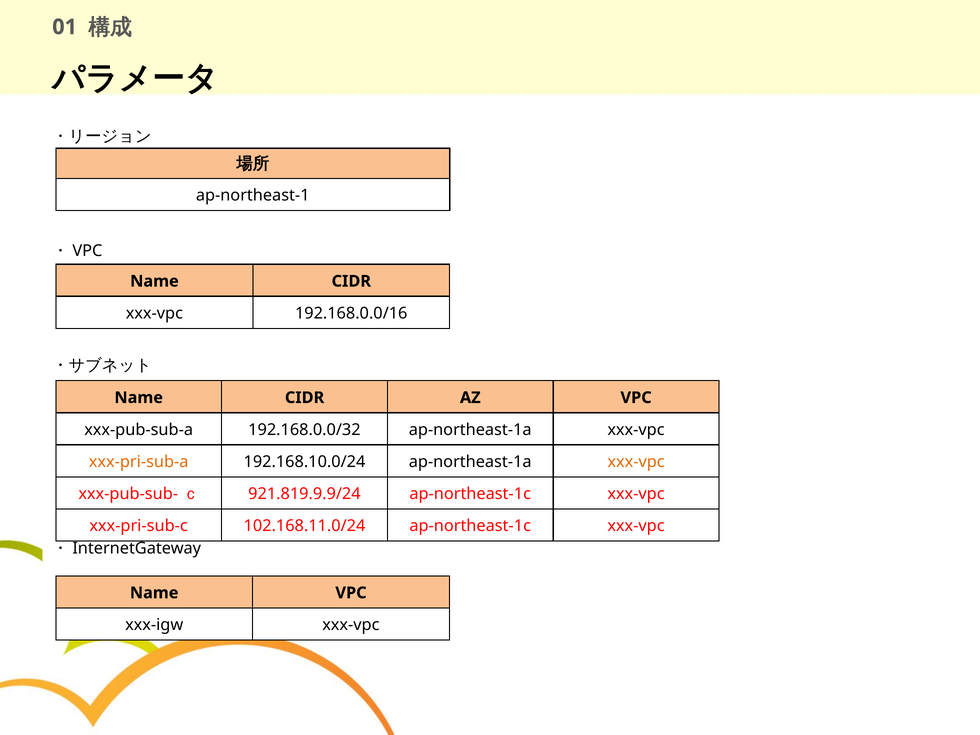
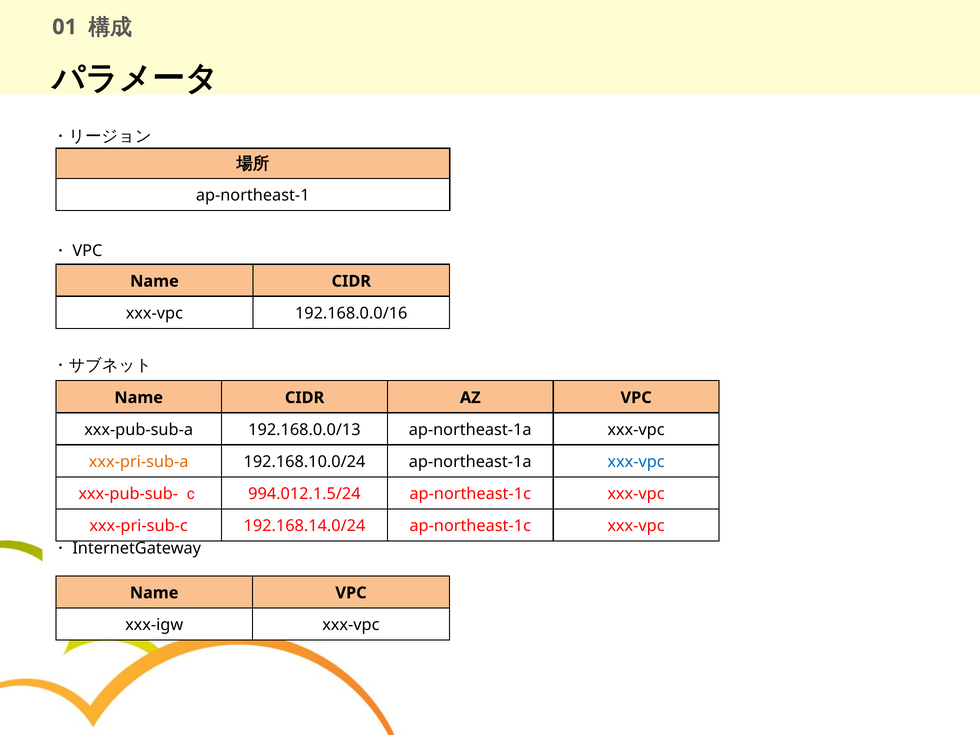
192.168.0.0/32: 192.168.0.0/32 -> 192.168.0.0/13
xxx-vpc at (636, 462) colour: orange -> blue
921.819.9.9/24: 921.819.9.9/24 -> 994.012.1.5/24
102.168.11.0/24: 102.168.11.0/24 -> 192.168.14.0/24
